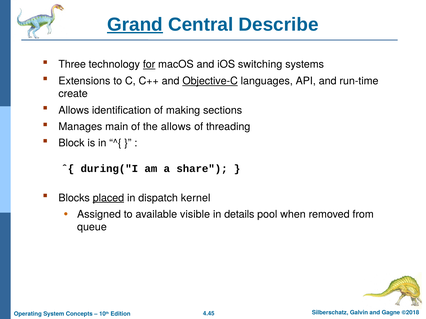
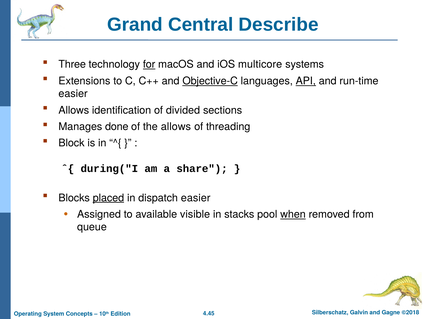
Grand underline: present -> none
switching: switching -> multicore
API underline: none -> present
create at (73, 94): create -> easier
making: making -> divided
main: main -> done
dispatch kernel: kernel -> easier
details: details -> stacks
when underline: none -> present
